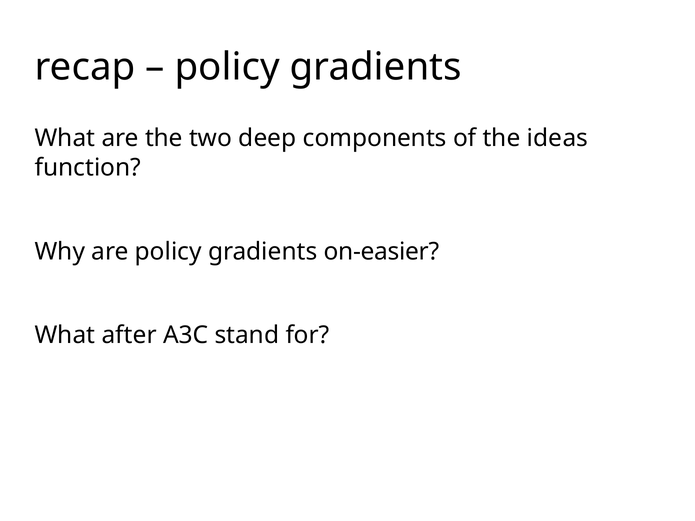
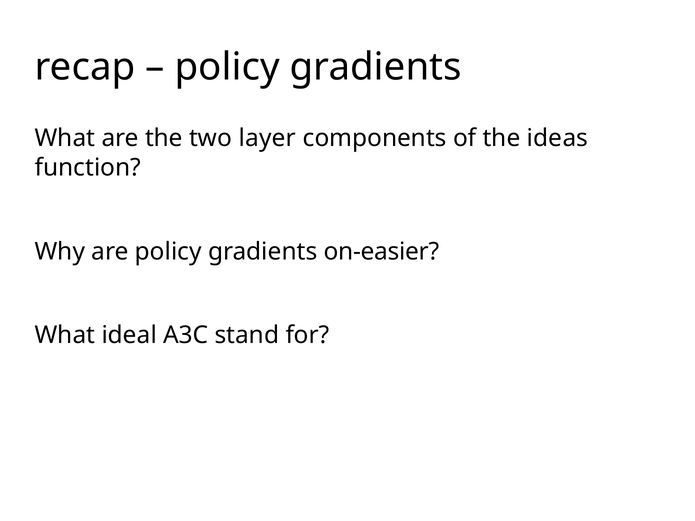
deep: deep -> layer
after: after -> ideal
